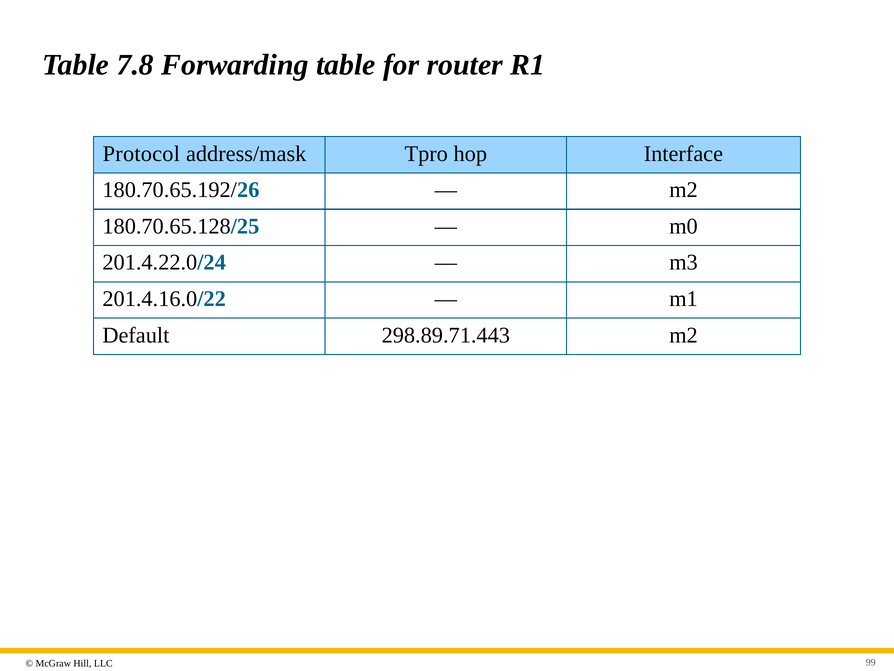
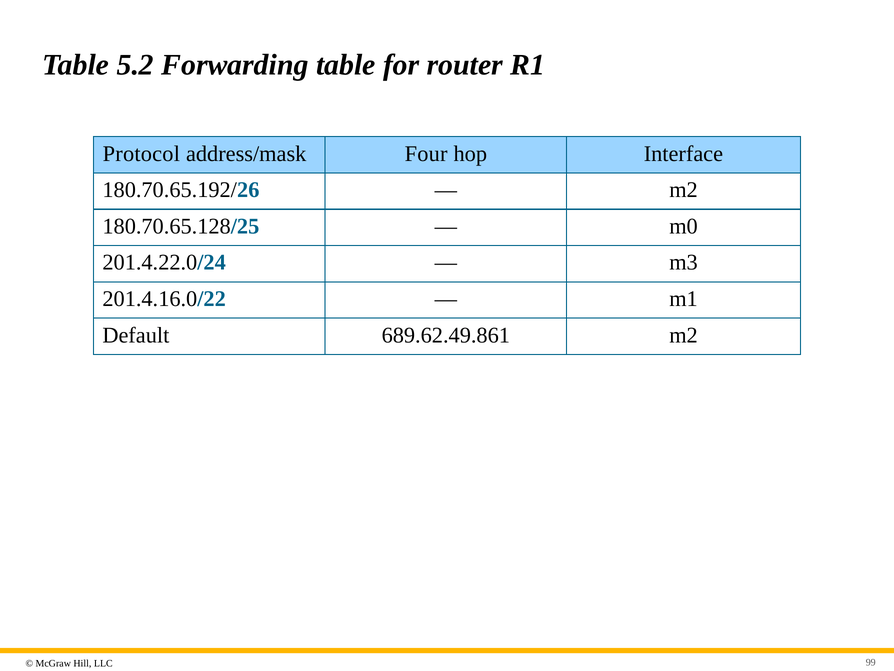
7.8: 7.8 -> 5.2
Tpro: Tpro -> Four
298.89.71.443: 298.89.71.443 -> 689.62.49.861
